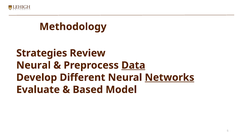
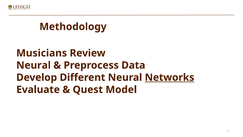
Strategies: Strategies -> Musicians
Data underline: present -> none
Based: Based -> Quest
